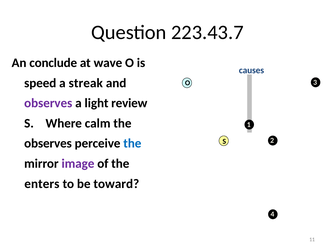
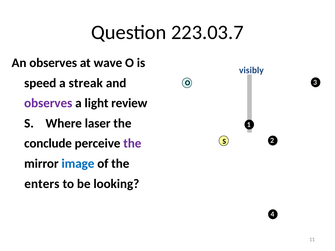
223.43.7: 223.43.7 -> 223.03.7
An conclude: conclude -> observes
causes: causes -> visibly
calm: calm -> laser
observes at (48, 144): observes -> conclude
the at (132, 144) colour: blue -> purple
image colour: purple -> blue
toward: toward -> looking
